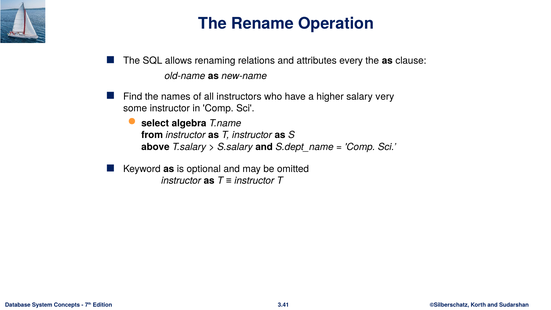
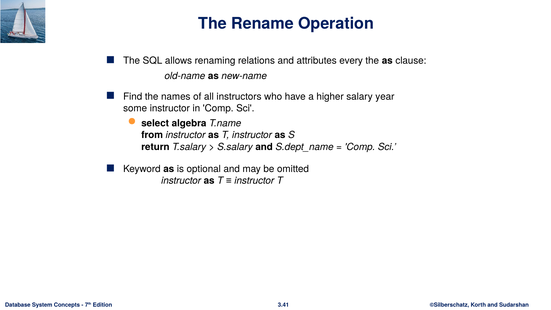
very: very -> year
above: above -> return
